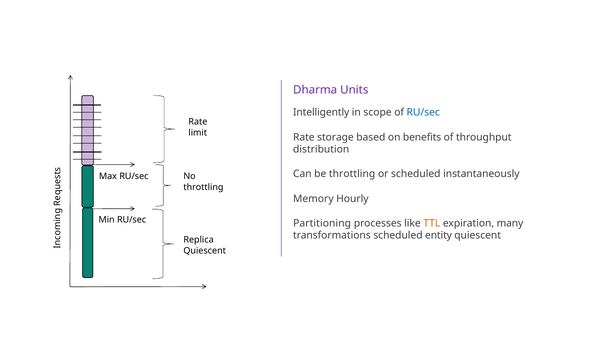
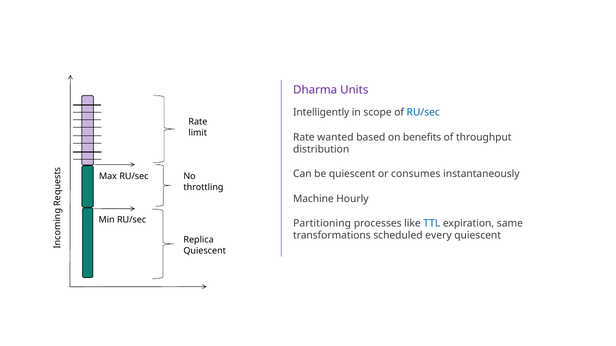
storage: storage -> wanted
be throttling: throttling -> quiescent
or scheduled: scheduled -> consumes
Memory: Memory -> Machine
TTL colour: orange -> blue
many: many -> same
entity: entity -> every
